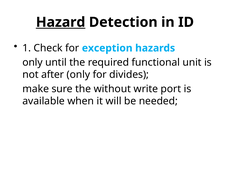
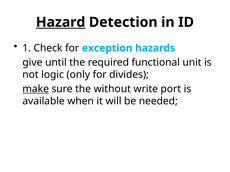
only at (33, 63): only -> give
after: after -> logic
make underline: none -> present
